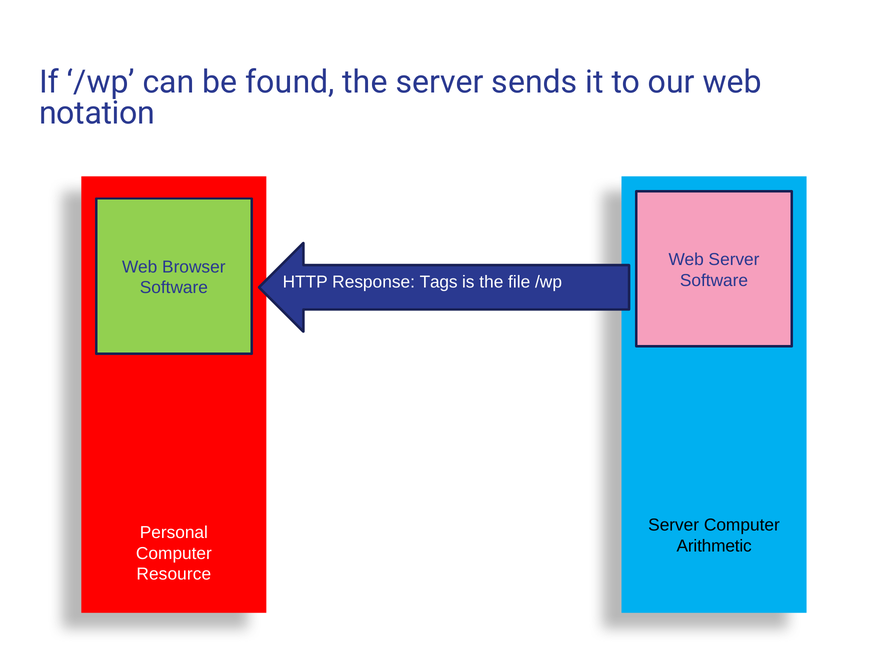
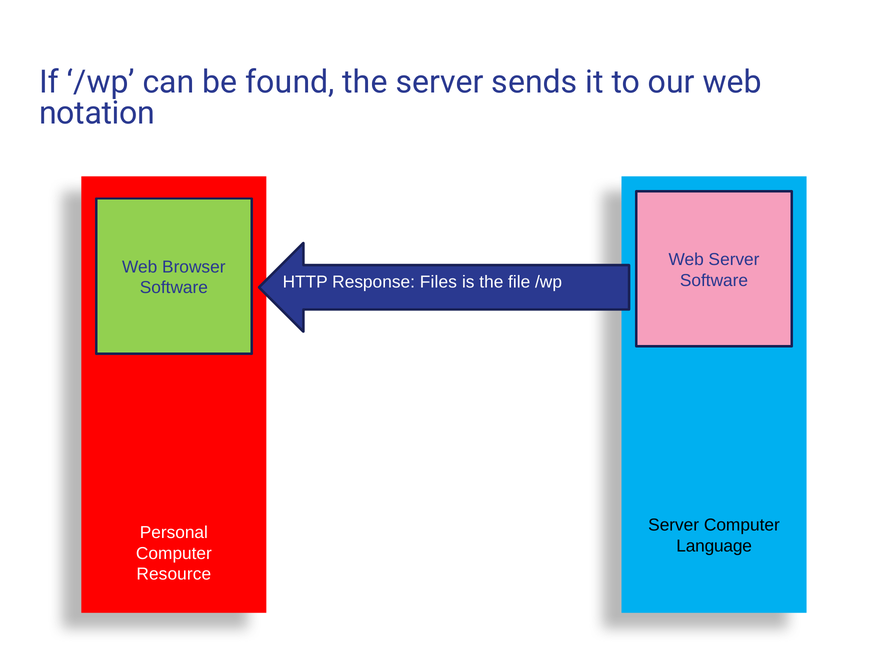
Tags: Tags -> Files
Arithmetic: Arithmetic -> Language
